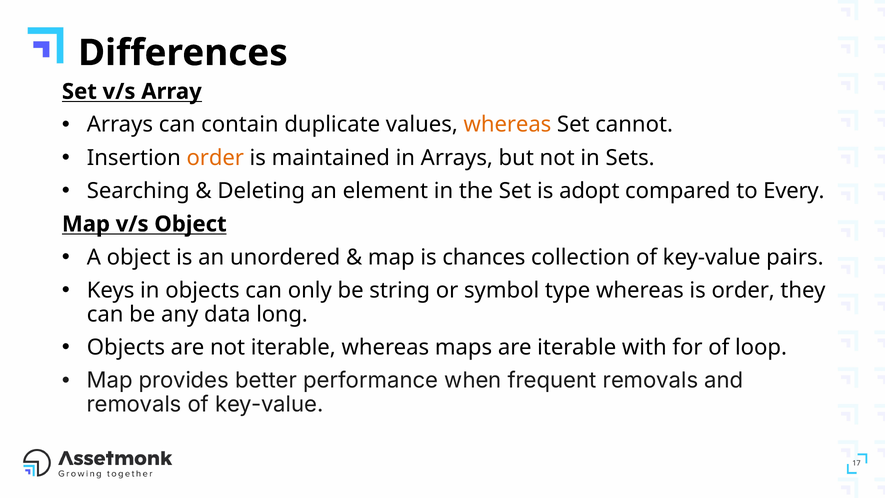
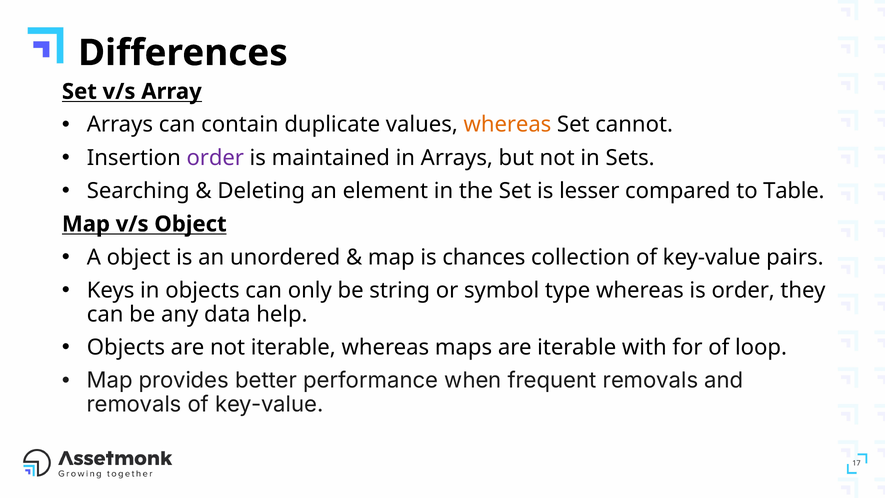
order at (215, 158) colour: orange -> purple
adopt: adopt -> lesser
Every: Every -> Table
long: long -> help
